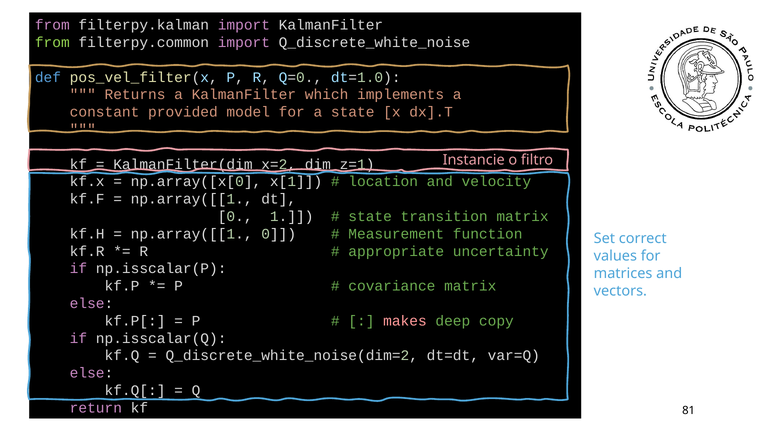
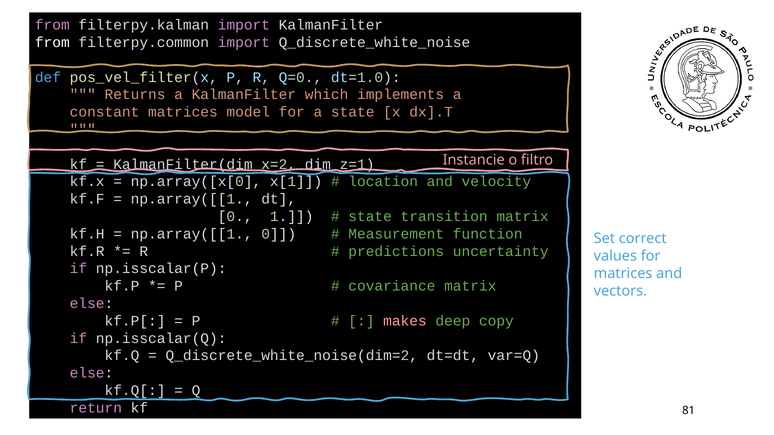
from at (52, 42) colour: light green -> white
constant provided: provided -> matrices
appropriate: appropriate -> predictions
